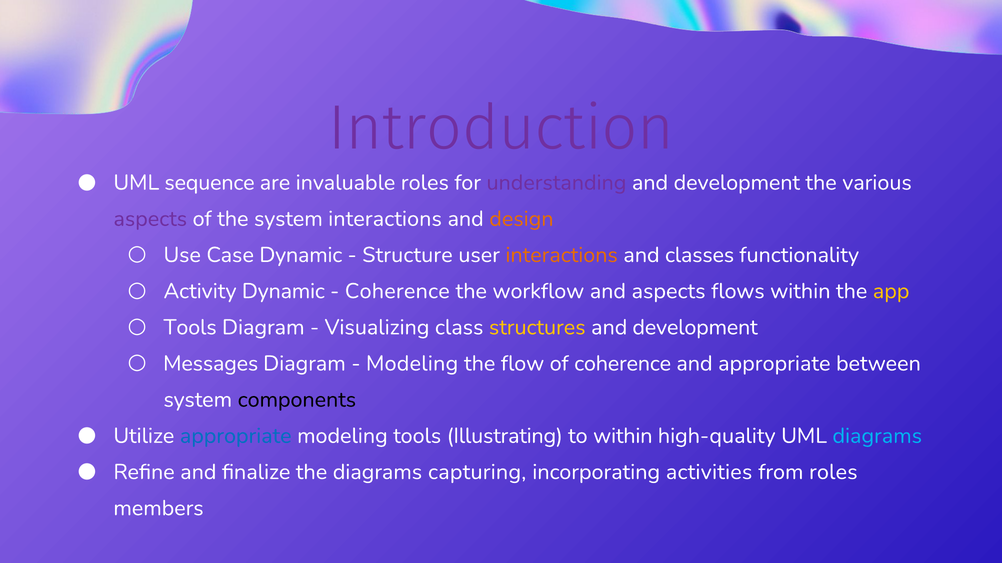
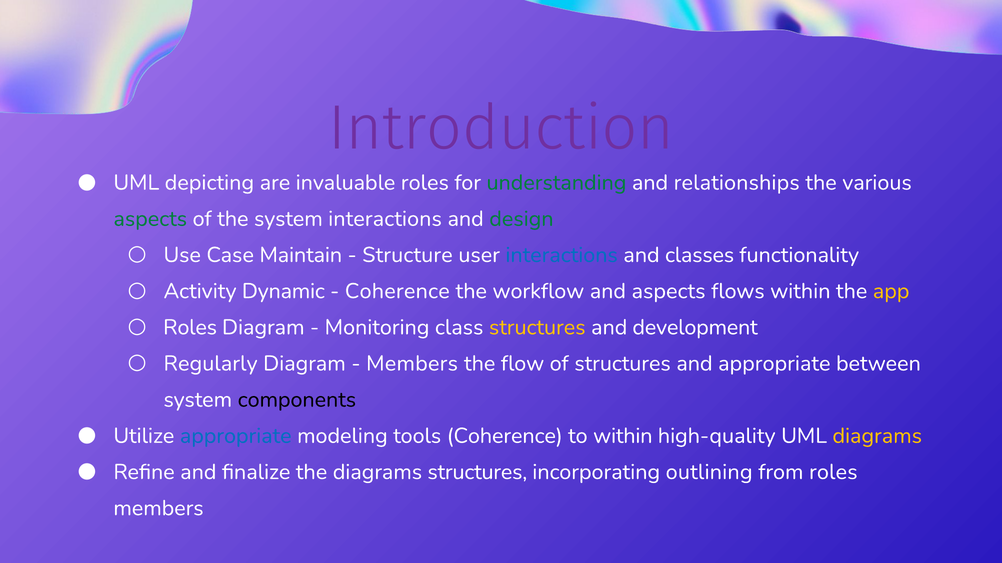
sequence: sequence -> depicting
understanding colour: purple -> green
development at (737, 183): development -> relationships
aspects at (150, 219) colour: purple -> green
design colour: orange -> green
Case Dynamic: Dynamic -> Maintain
interactions at (562, 255) colour: orange -> blue
Tools at (190, 328): Tools -> Roles
Visualizing: Visualizing -> Monitoring
Messages: Messages -> Regularly
Modeling at (412, 364): Modeling -> Members
of coherence: coherence -> structures
tools Illustrating: Illustrating -> Coherence
diagrams at (877, 436) colour: light blue -> yellow
diagrams capturing: capturing -> structures
activities: activities -> outlining
